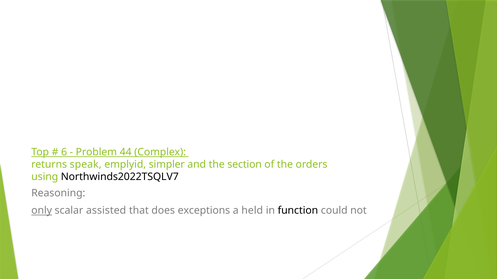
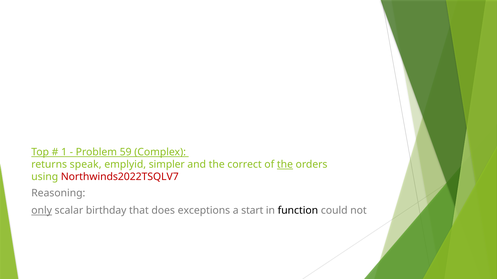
6: 6 -> 1
44: 44 -> 59
section: section -> correct
the at (285, 165) underline: none -> present
Northwinds2022TSQLV7 colour: black -> red
assisted: assisted -> birthday
held: held -> start
